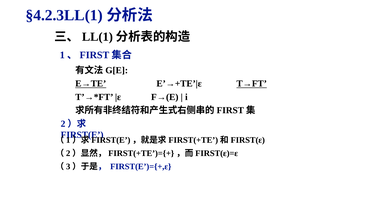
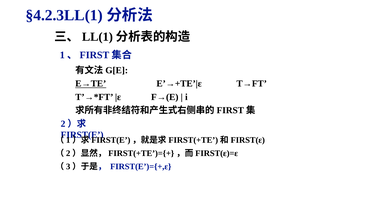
T→FT underline: present -> none
